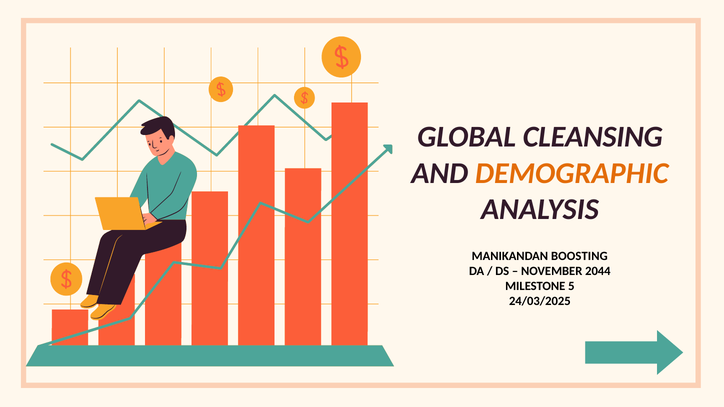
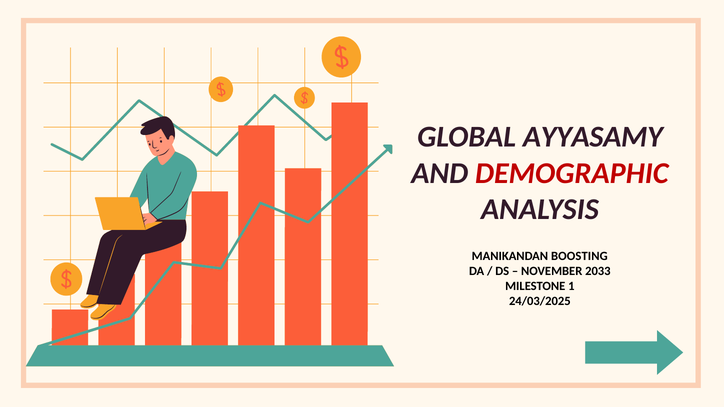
CLEANSING: CLEANSING -> AYYASAMY
DEMOGRAPHIC colour: orange -> red
2044: 2044 -> 2033
5: 5 -> 1
